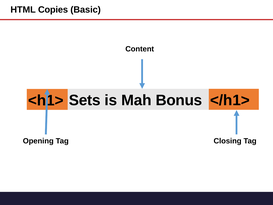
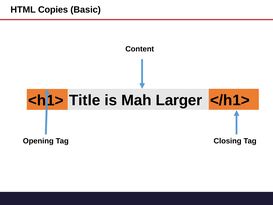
Sets: Sets -> Title
Bonus: Bonus -> Larger
